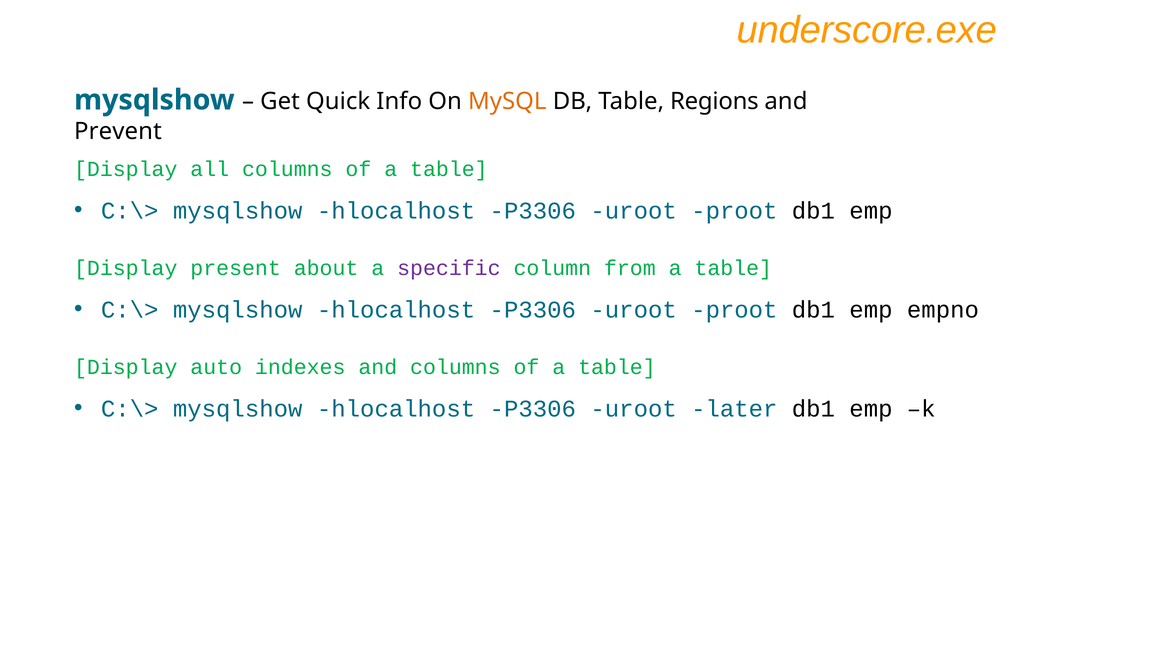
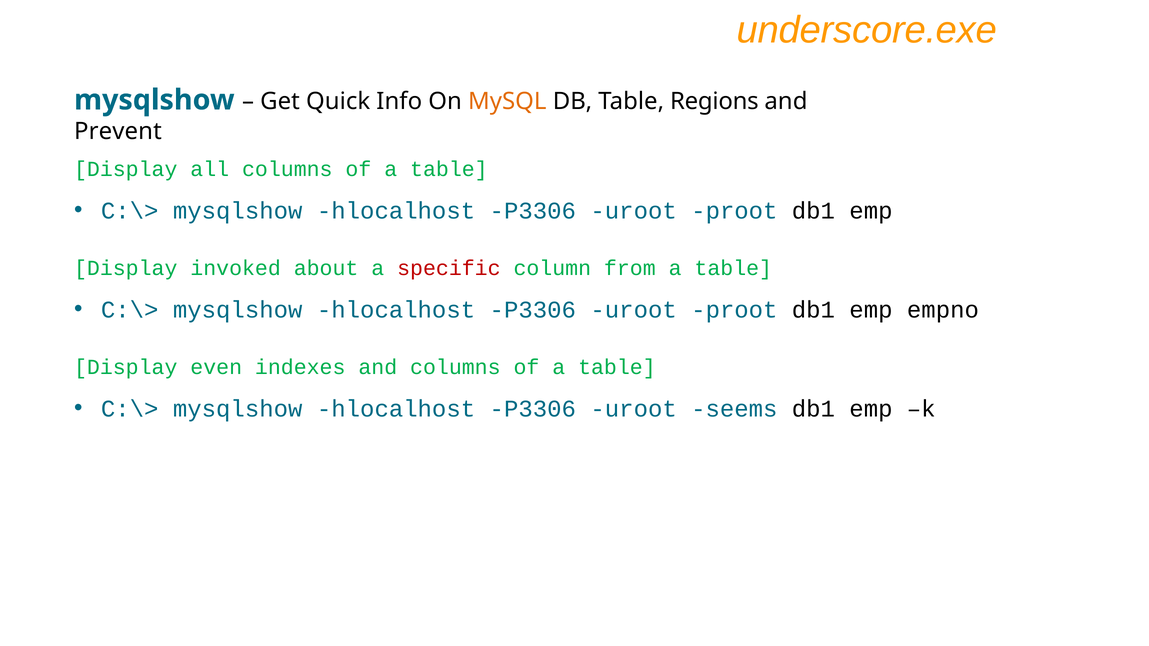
present: present -> invoked
specific colour: purple -> red
auto: auto -> even
later: later -> seems
